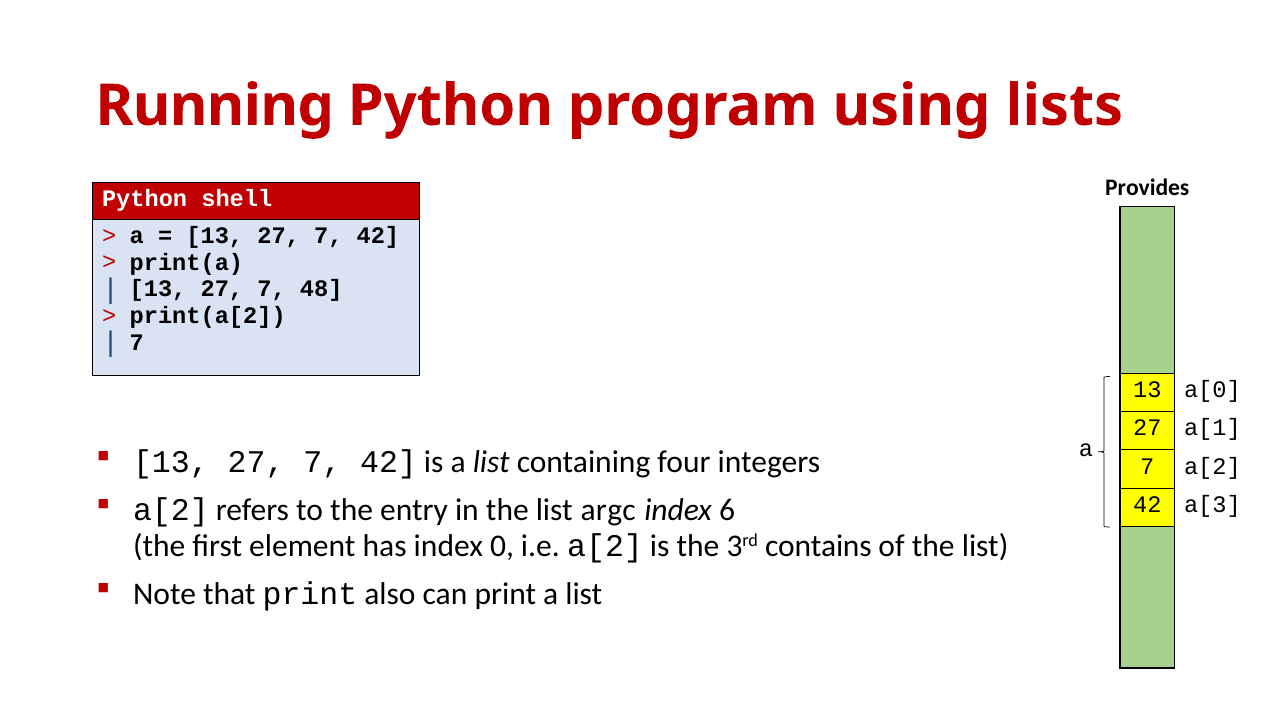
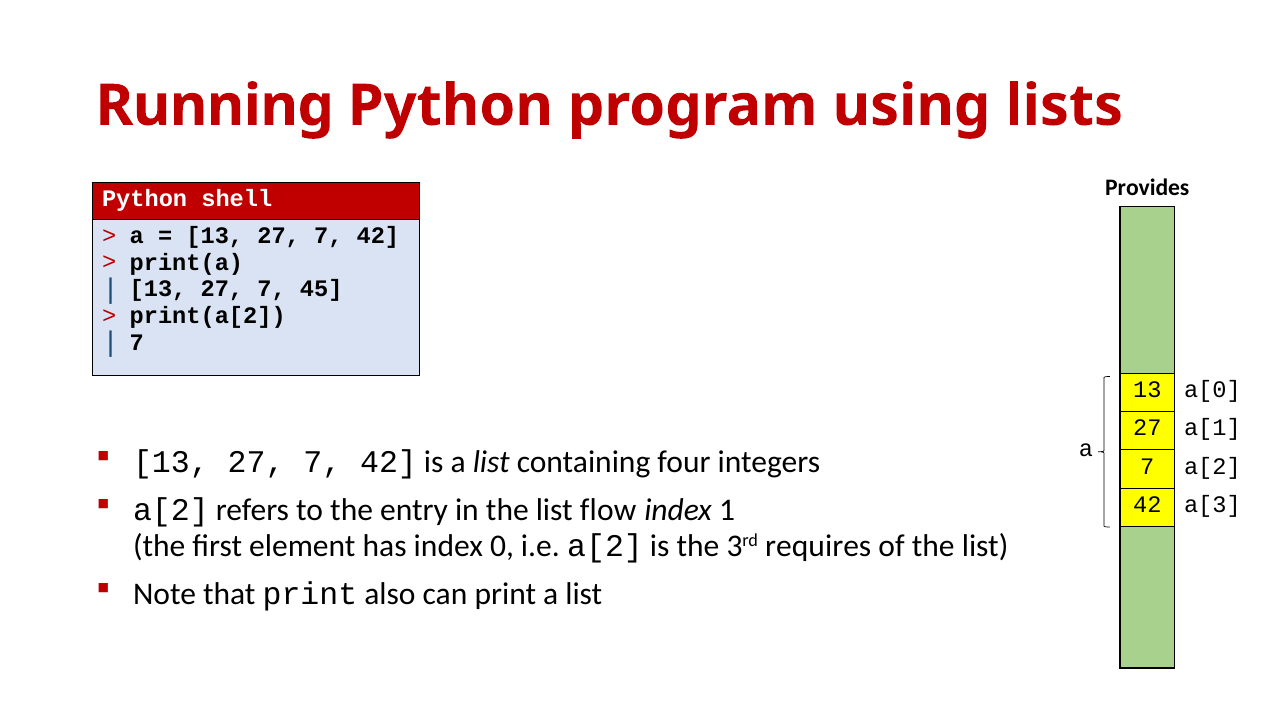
48: 48 -> 45
argc: argc -> flow
6: 6 -> 1
contains: contains -> requires
